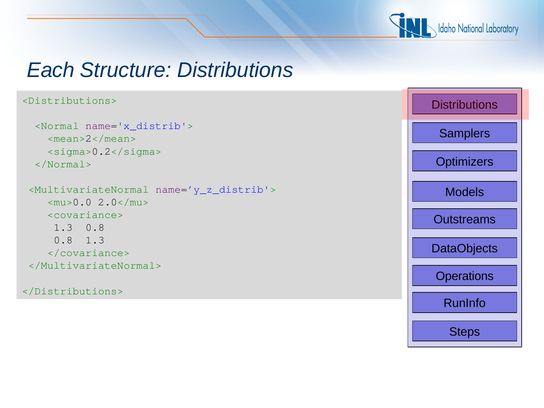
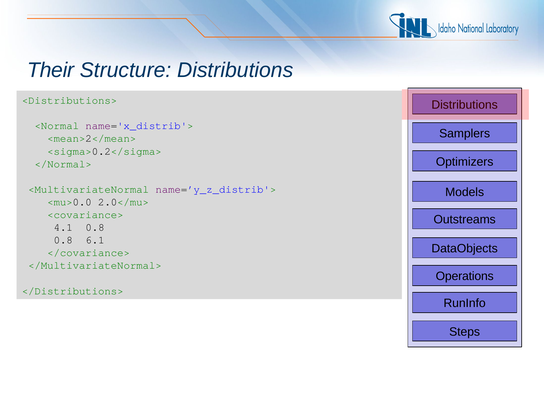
Each: Each -> Their
1.3 at (63, 227): 1.3 -> 4.1
0.8 1.3: 1.3 -> 6.1
